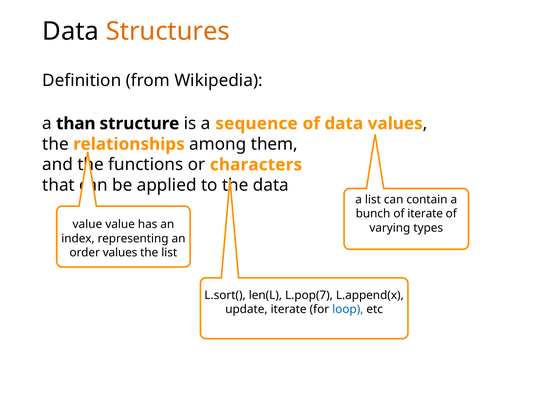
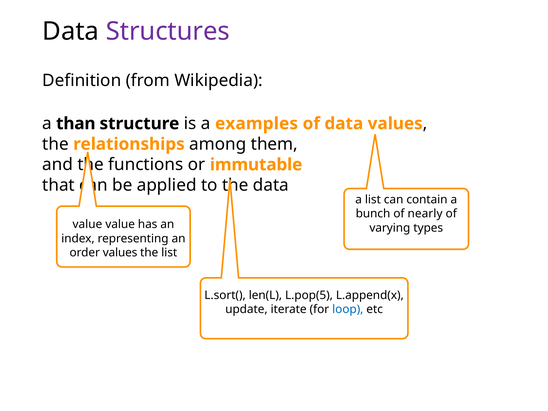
Structures colour: orange -> purple
sequence: sequence -> examples
characters: characters -> immutable
iterate at (425, 214): iterate -> nearly
L.pop(7: L.pop(7 -> L.pop(5
